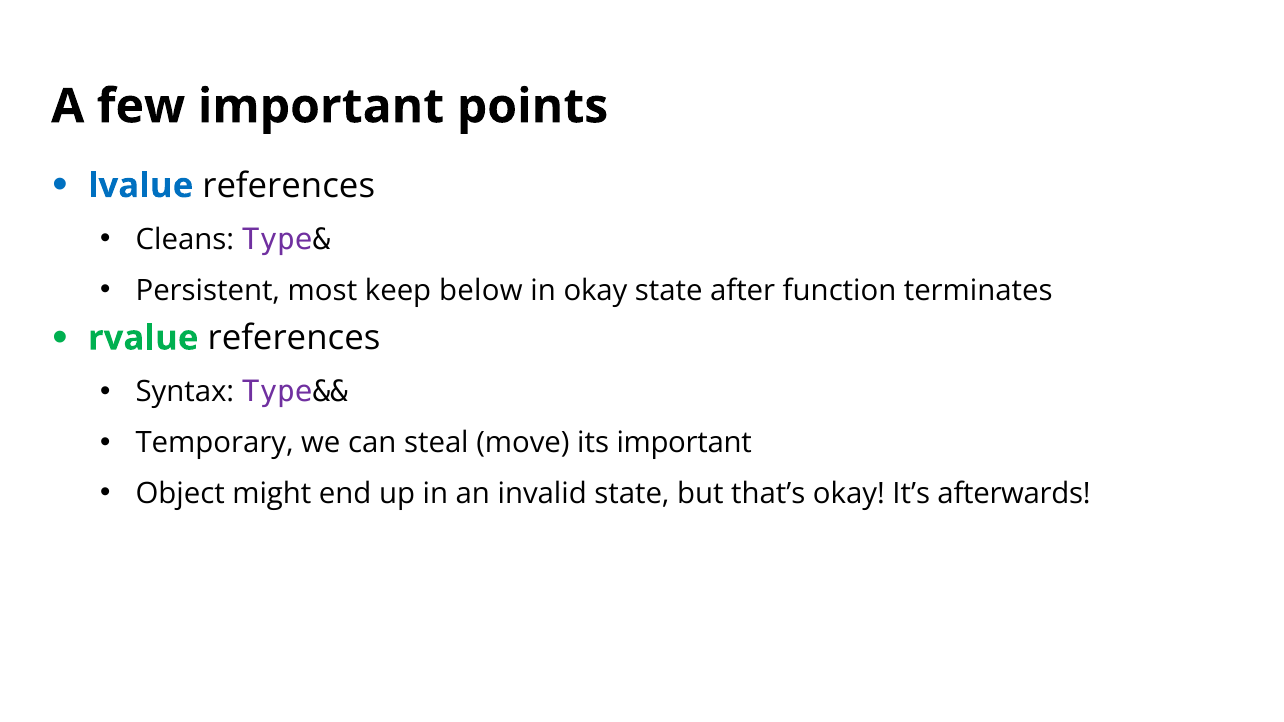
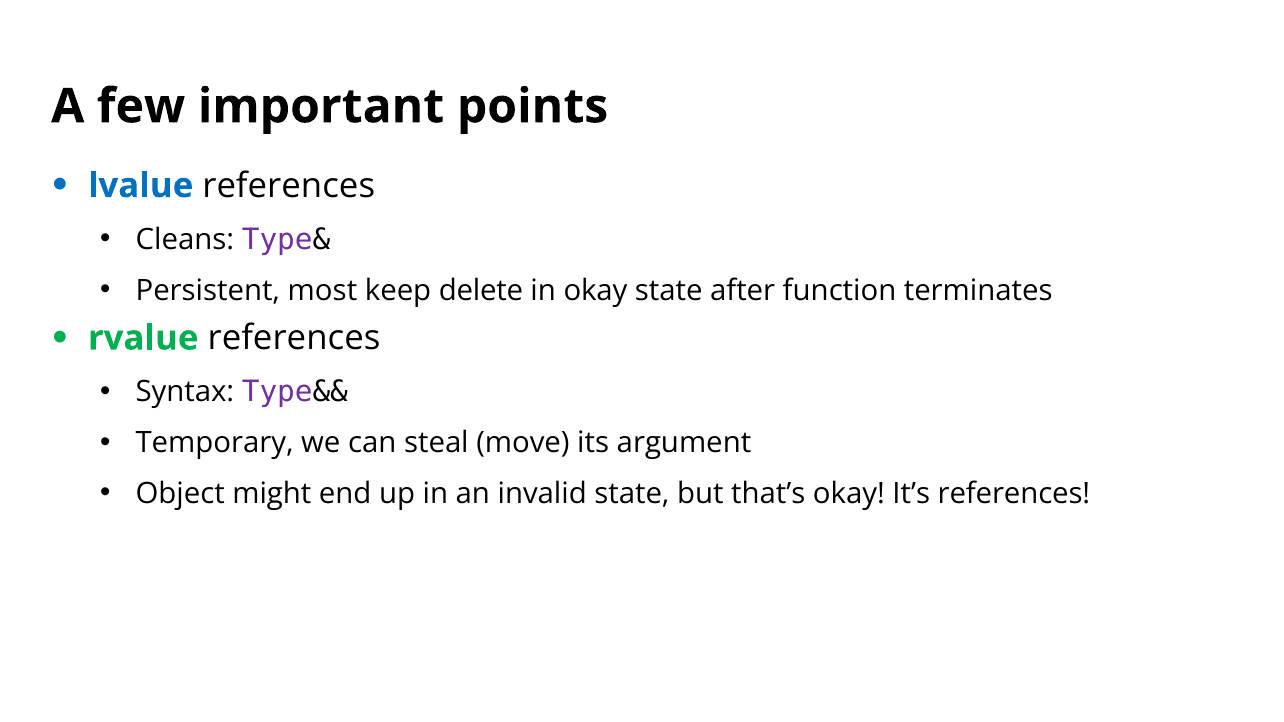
below: below -> delete
its important: important -> argument
It’s afterwards: afterwards -> references
